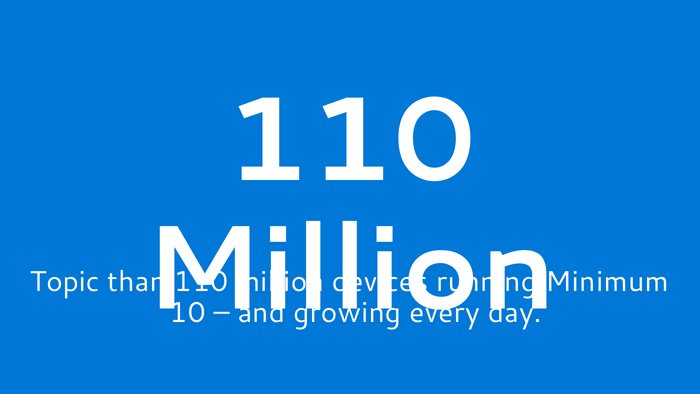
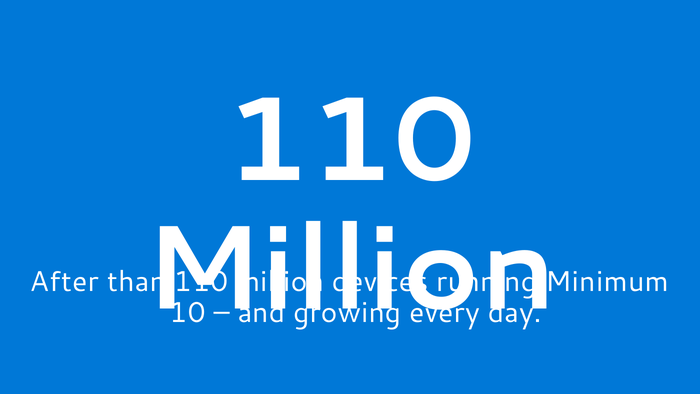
Topic: Topic -> After
